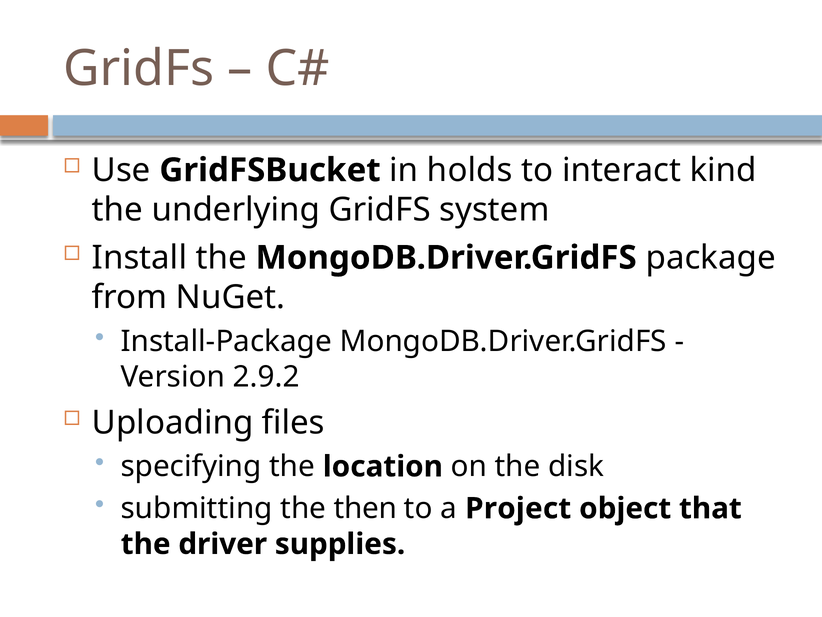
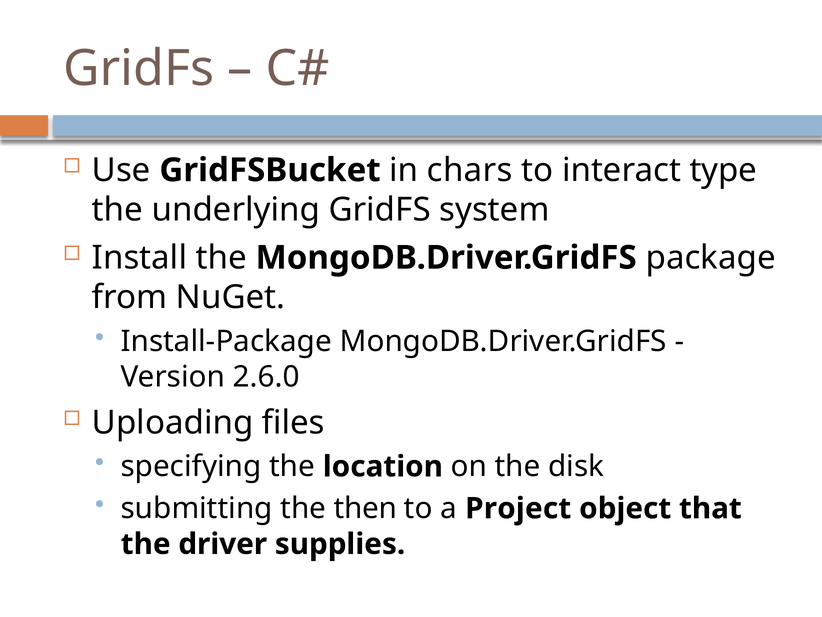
holds: holds -> chars
kind: kind -> type
2.9.2: 2.9.2 -> 2.6.0
